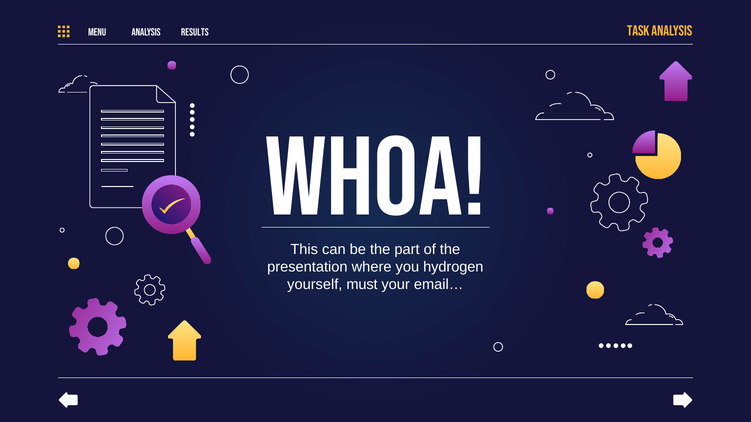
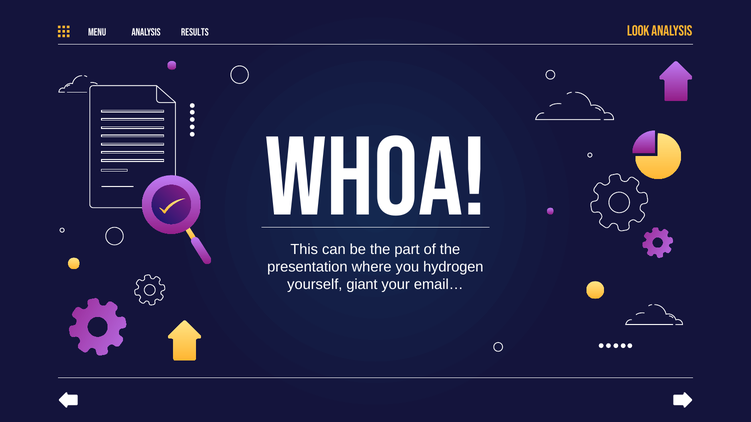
Task: Task -> Look
must: must -> giant
